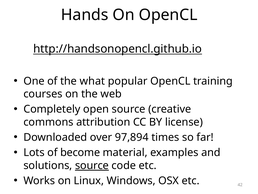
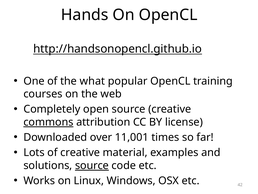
commons underline: none -> present
97,894: 97,894 -> 11,001
of become: become -> creative
